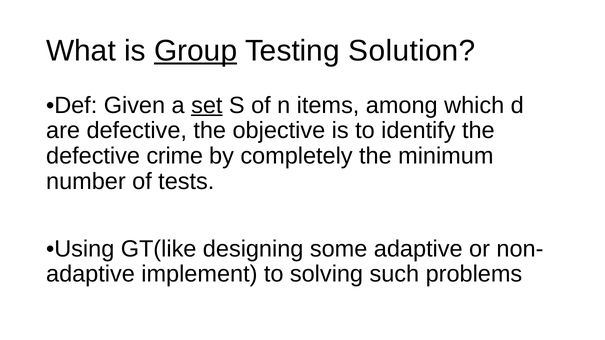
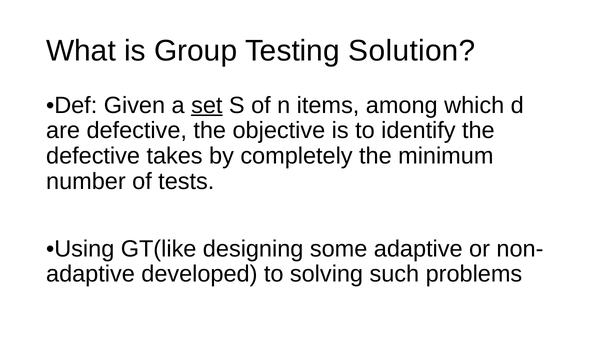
Group underline: present -> none
crime: crime -> takes
implement: implement -> developed
